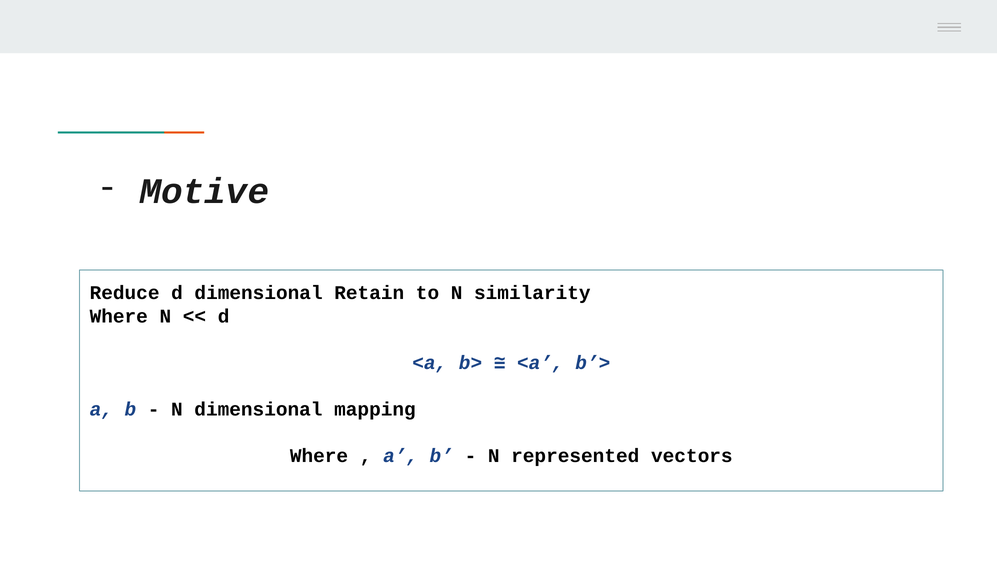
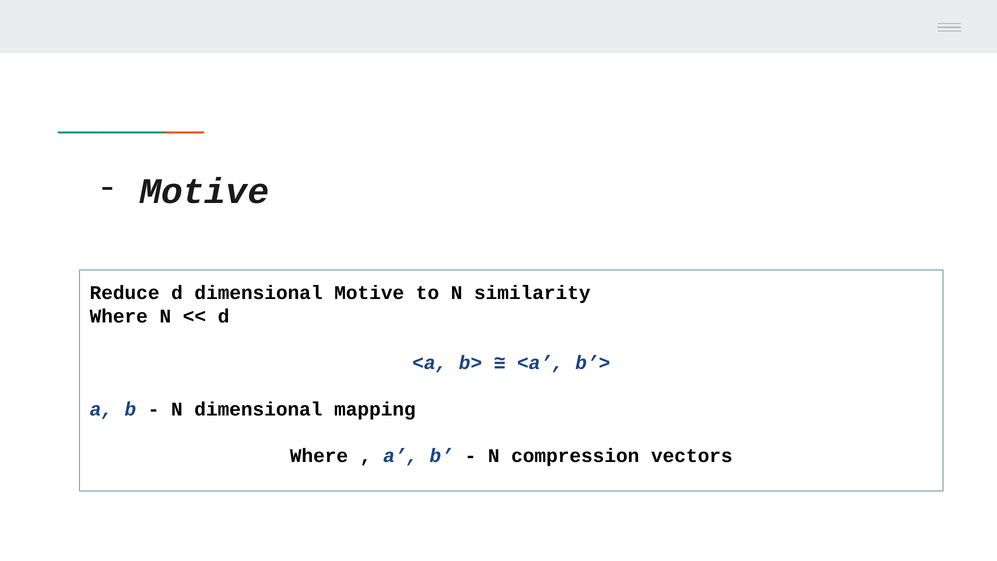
dimensional Retain: Retain -> Motive
represented: represented -> compression
